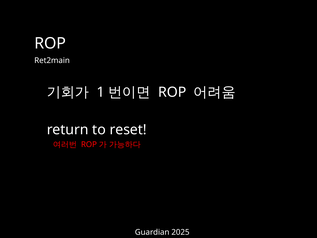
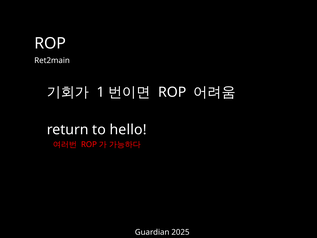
reset: reset -> hello
